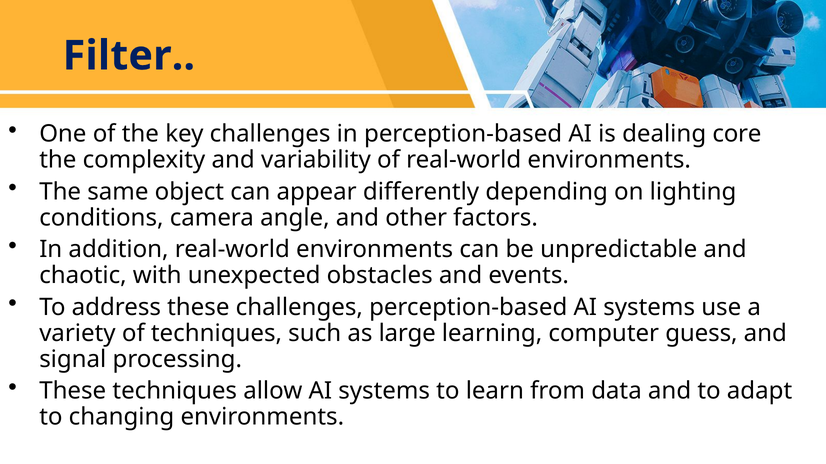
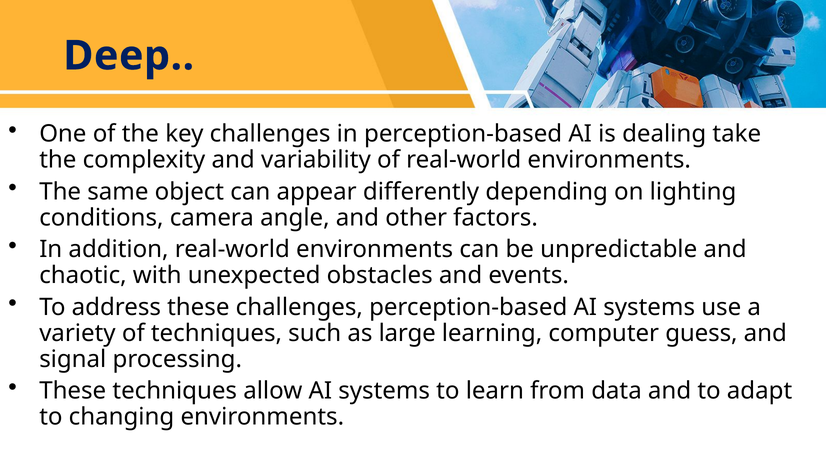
Filter: Filter -> Deep
core: core -> take
